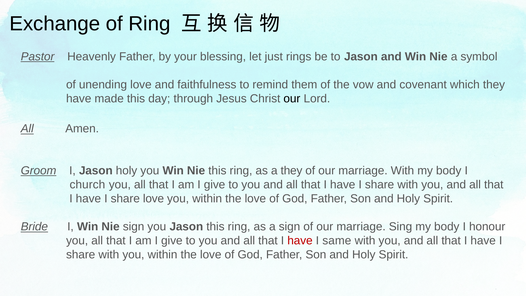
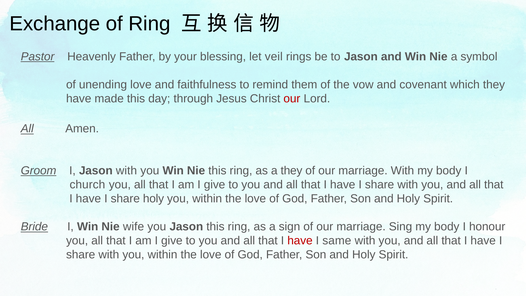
just: just -> veil
our at (292, 99) colour: black -> red
Jason holy: holy -> with
share love: love -> holy
Nie sign: sign -> wife
